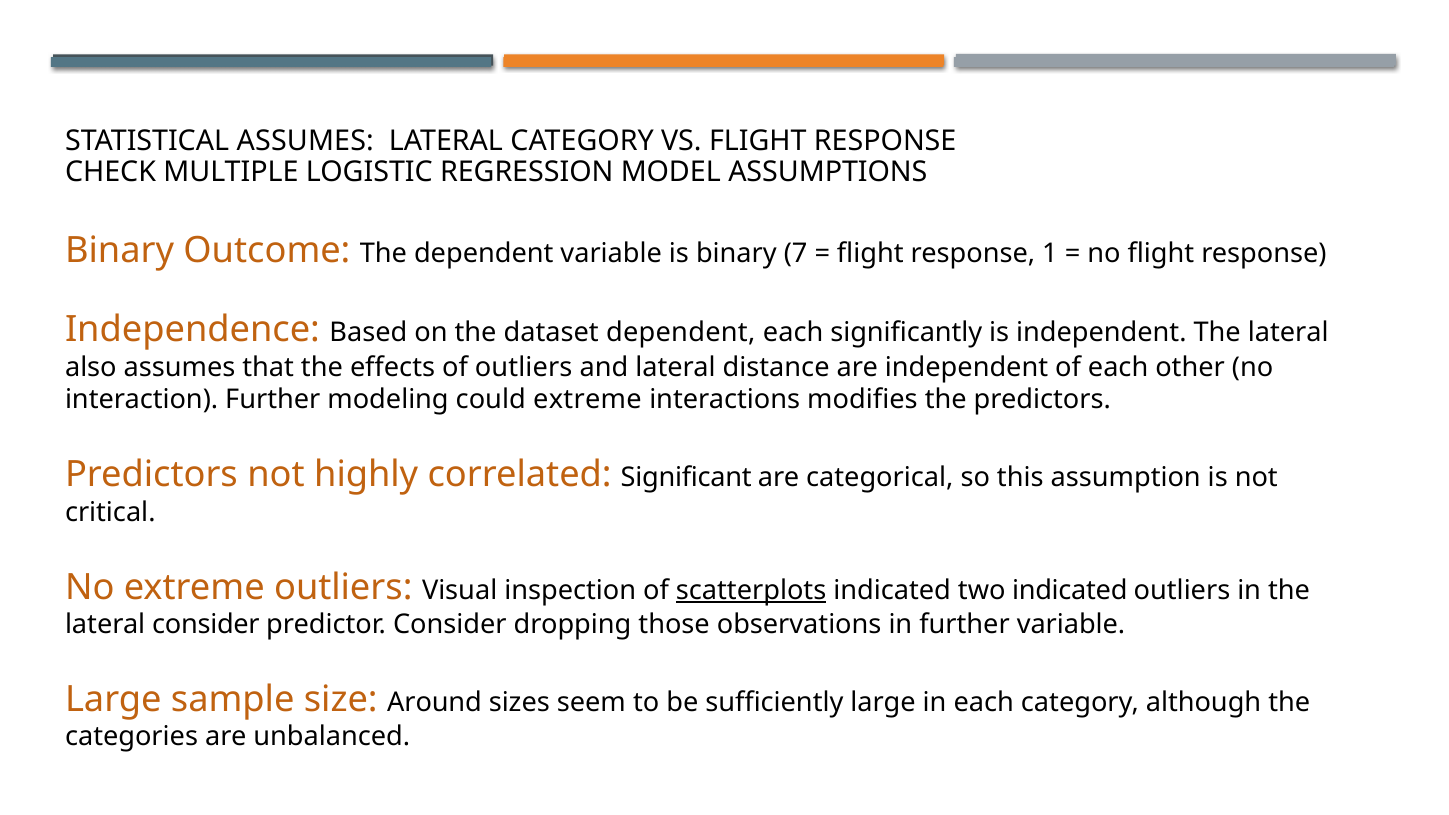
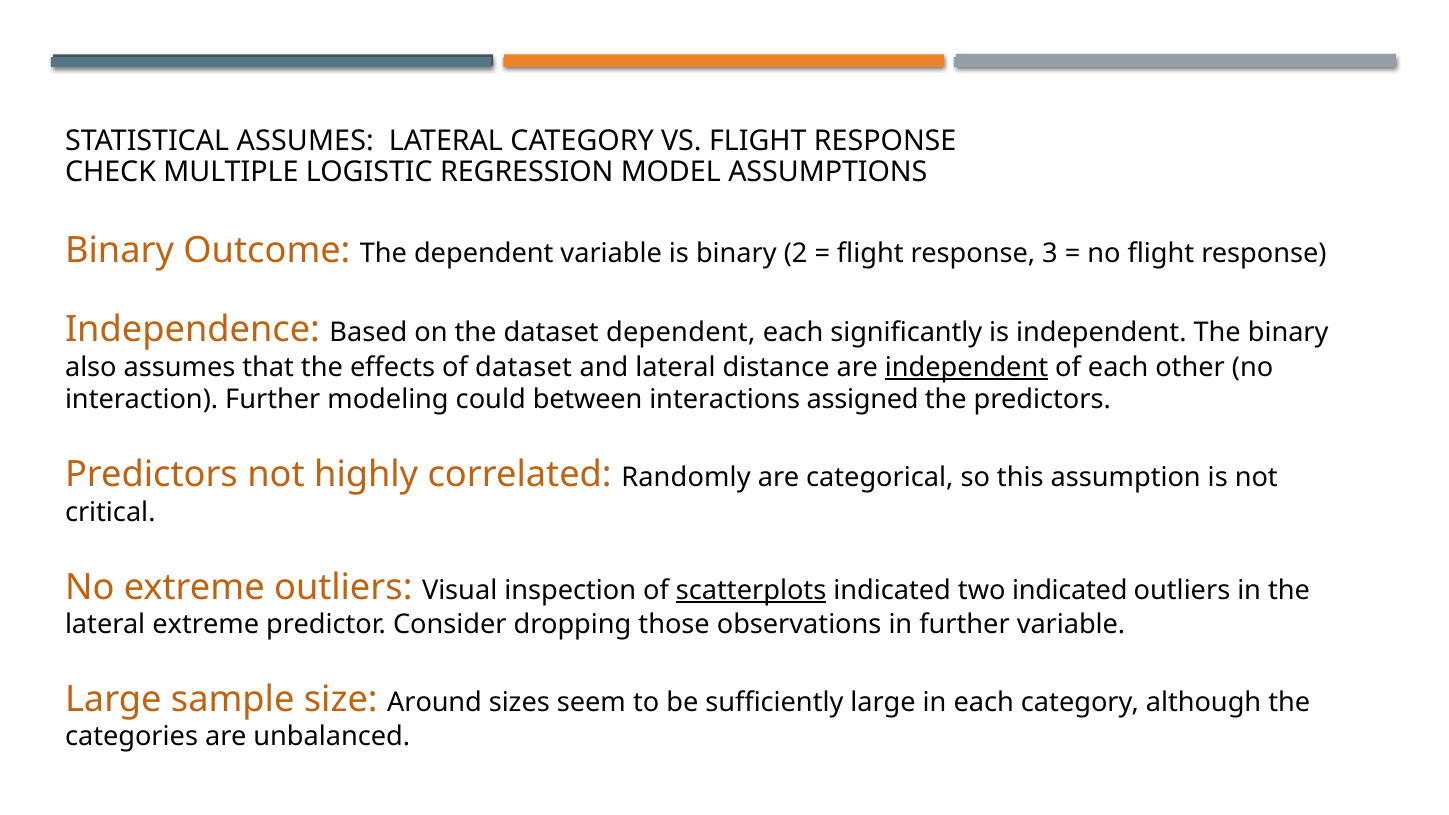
7: 7 -> 2
1: 1 -> 3
independent The lateral: lateral -> binary
of outliers: outliers -> dataset
independent at (967, 367) underline: none -> present
could extreme: extreme -> between
modifies: modifies -> assigned
Significant: Significant -> Randomly
lateral consider: consider -> extreme
